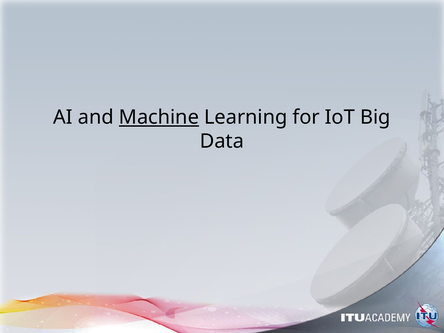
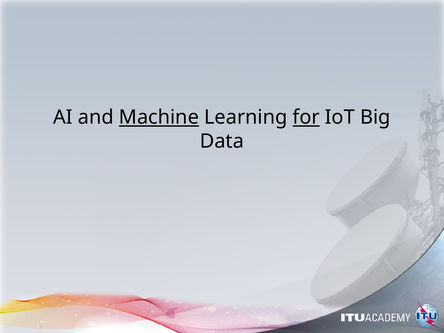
for underline: none -> present
